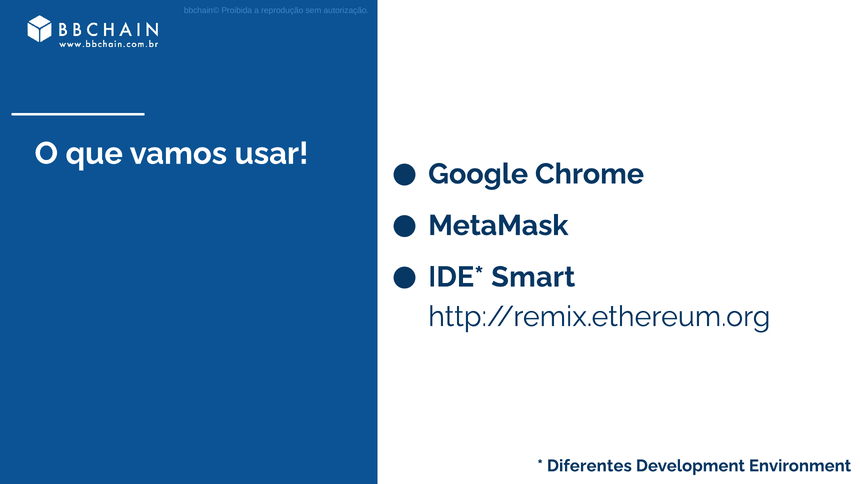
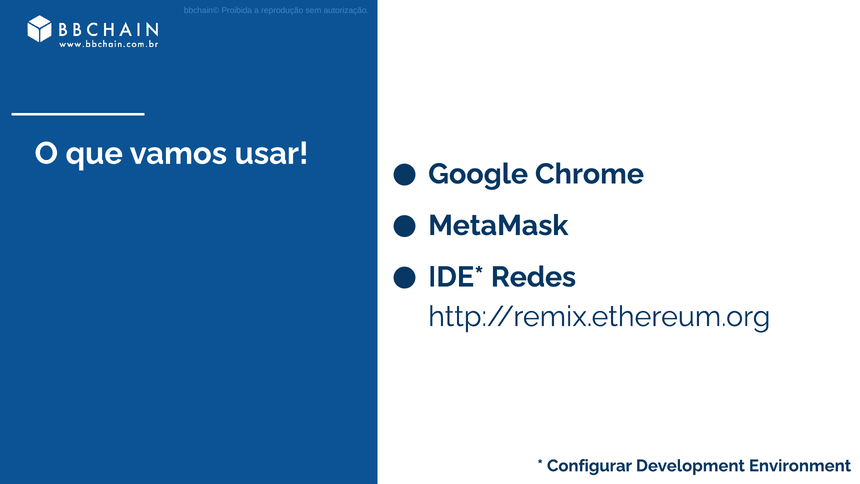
Smart: Smart -> Redes
Diferentes: Diferentes -> Configurar
